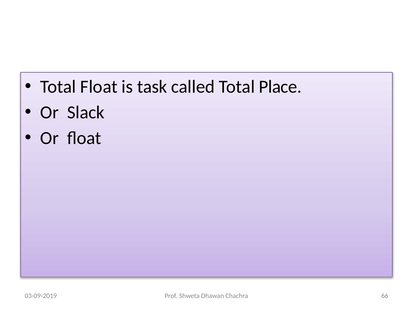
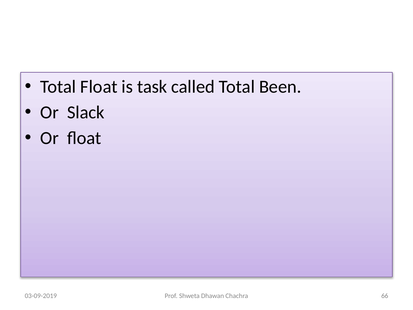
Place: Place -> Been
